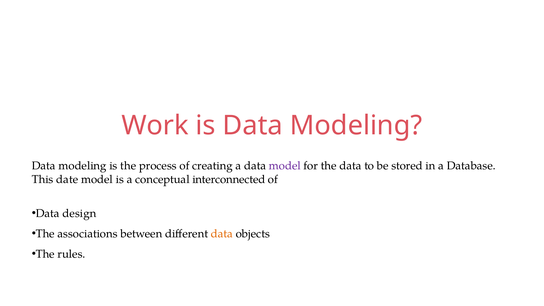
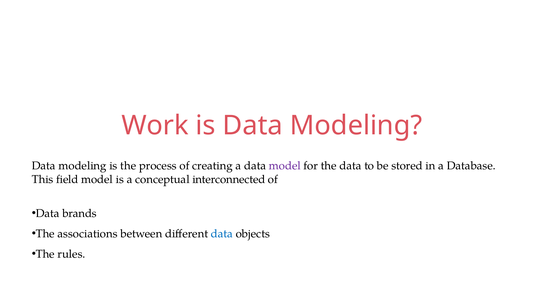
date: date -> field
design: design -> brands
data at (222, 234) colour: orange -> blue
